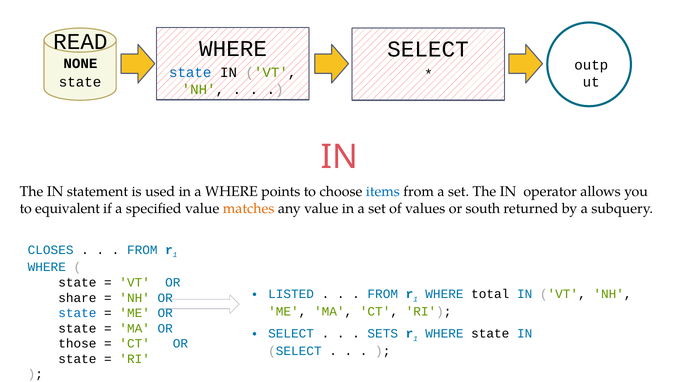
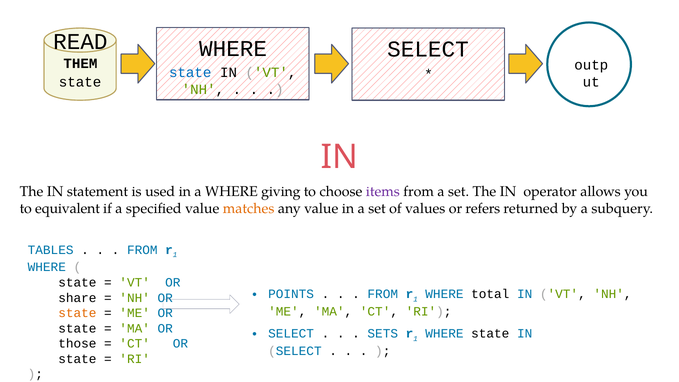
NONE: NONE -> THEM
points: points -> giving
items colour: blue -> purple
south: south -> refers
CLOSES: CLOSES -> TABLES
LISTED: LISTED -> POINTS
state at (77, 313) colour: blue -> orange
